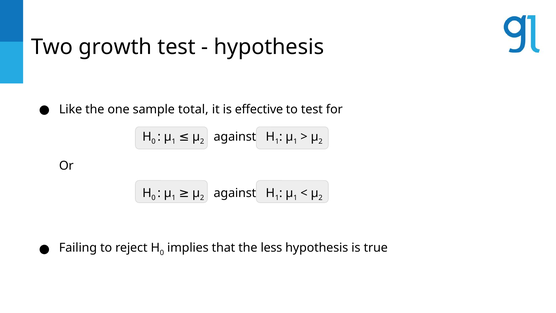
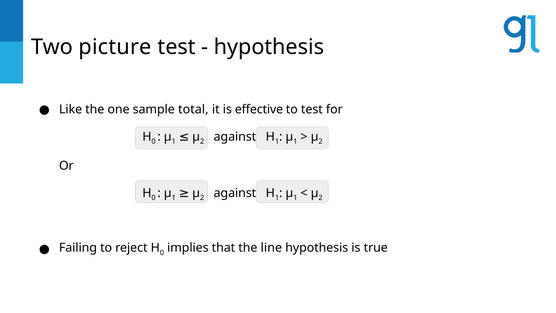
growth: growth -> picture
less: less -> line
